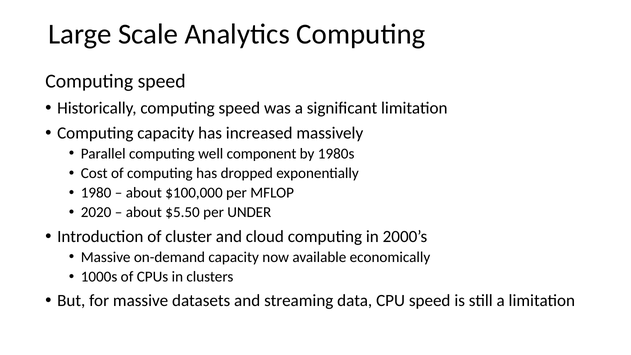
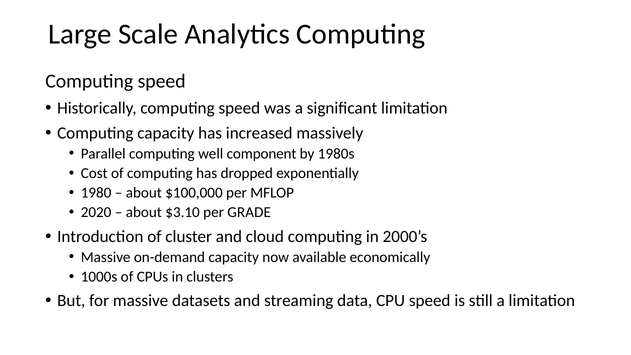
$5.50: $5.50 -> $3.10
UNDER: UNDER -> GRADE
